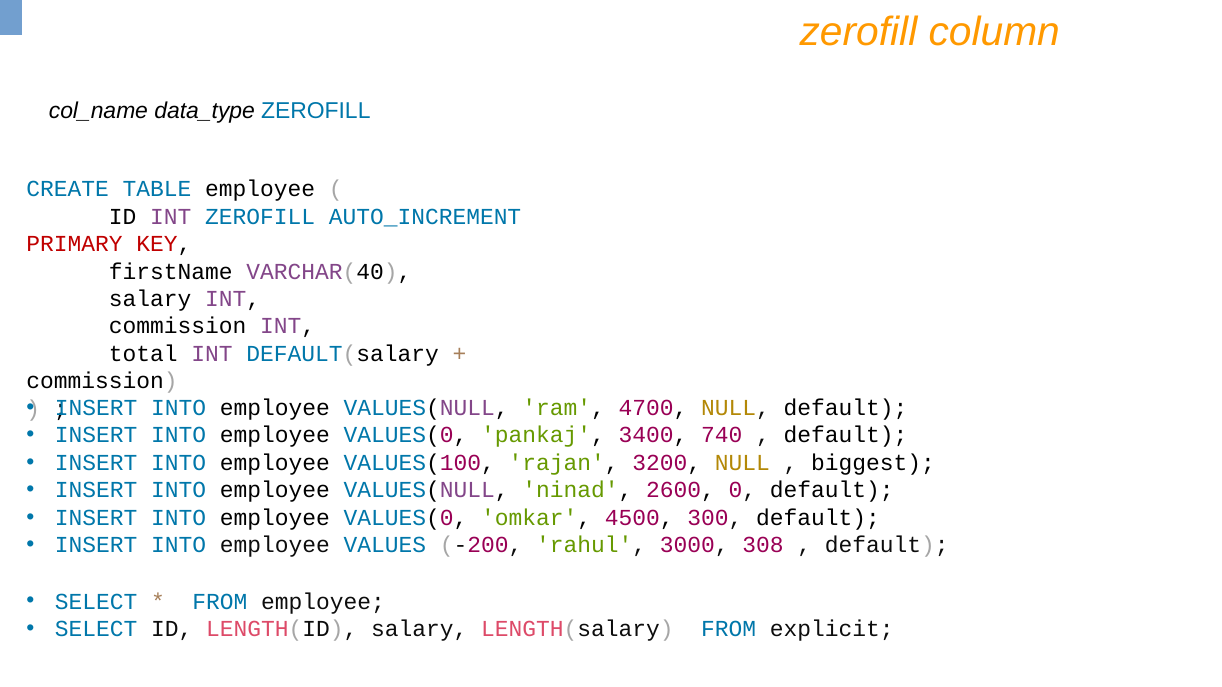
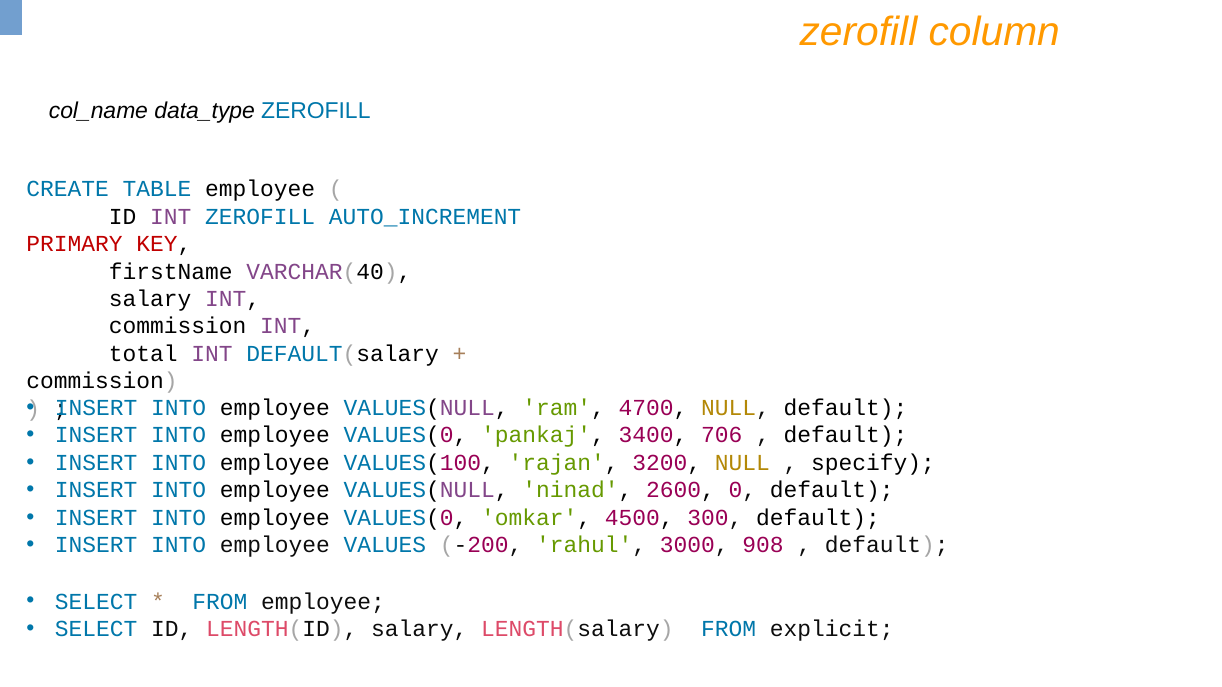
740: 740 -> 706
biggest: biggest -> specify
308: 308 -> 908
